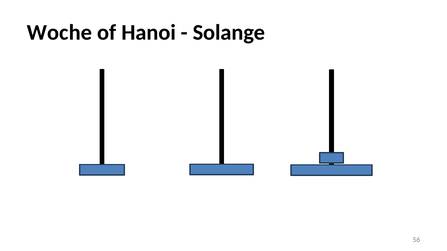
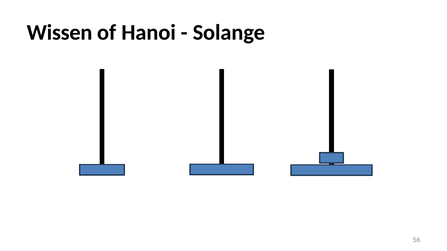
Woche: Woche -> Wissen
